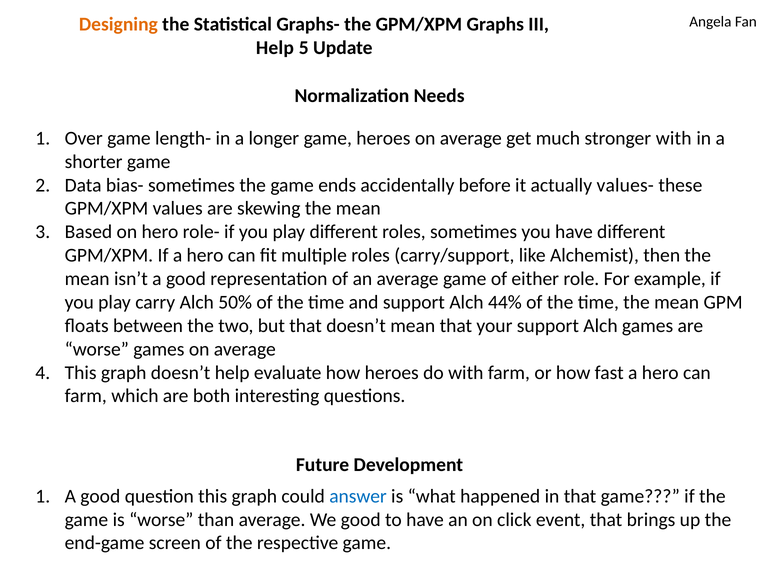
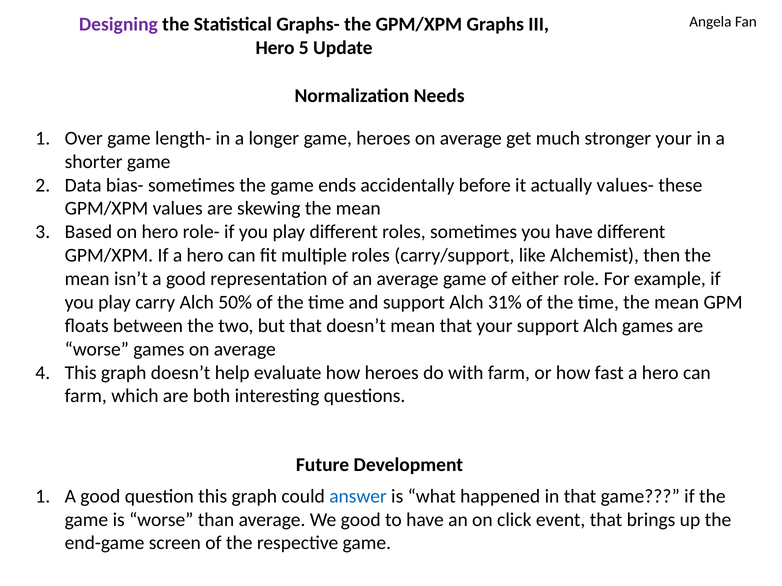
Designing colour: orange -> purple
Help at (275, 48): Help -> Hero
stronger with: with -> your
44%: 44% -> 31%
